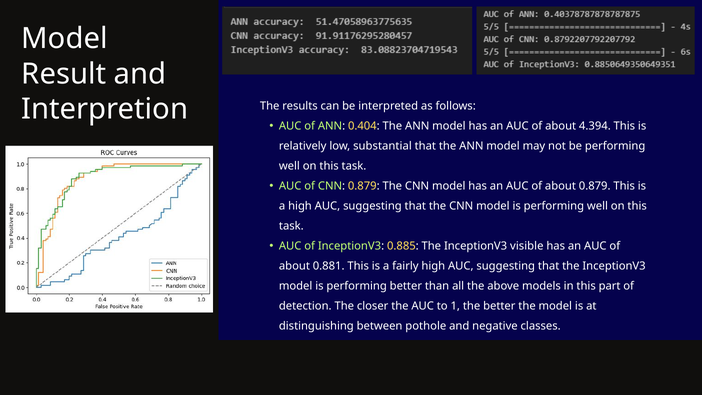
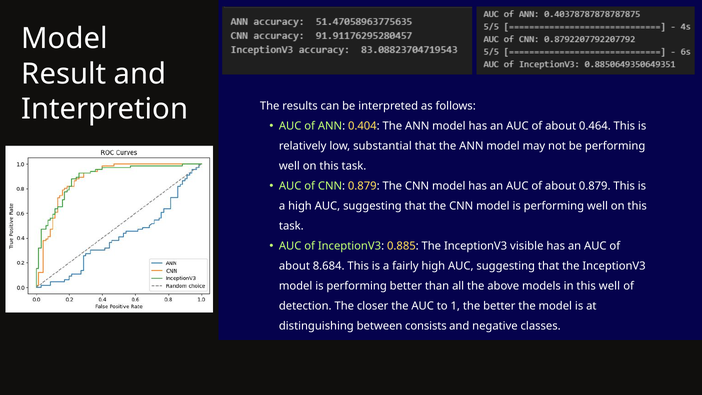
4.394: 4.394 -> 0.464
0.881: 0.881 -> 8.684
this part: part -> well
pothole: pothole -> consists
